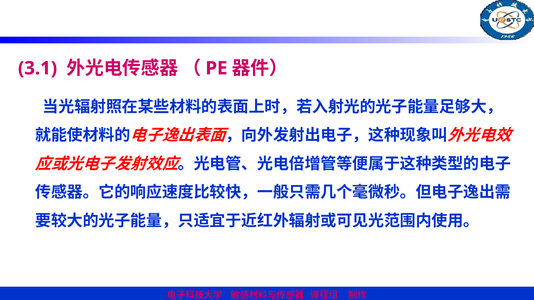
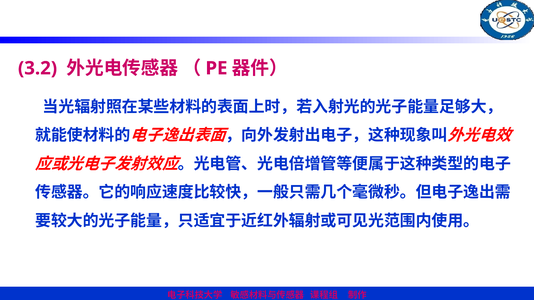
3.1: 3.1 -> 3.2
